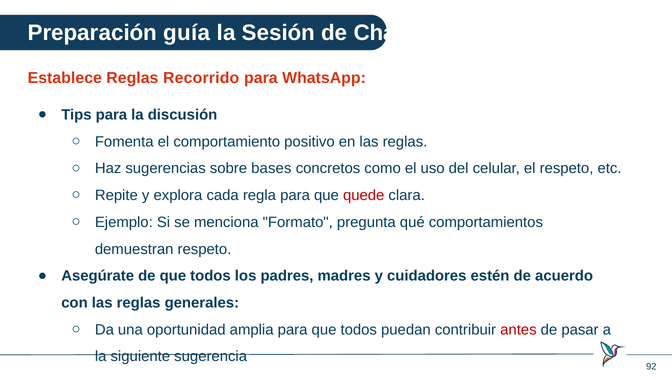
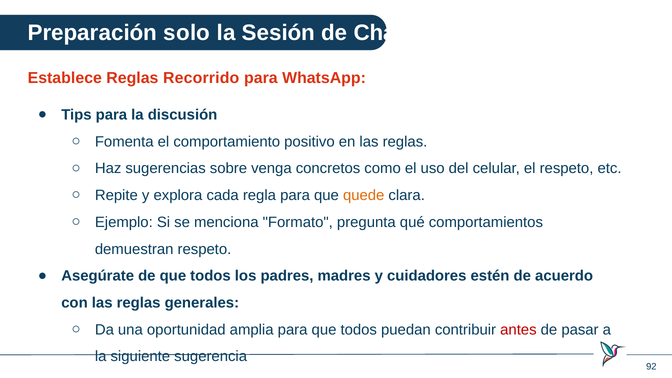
guía: guía -> solo
bases: bases -> venga
quede colour: red -> orange
